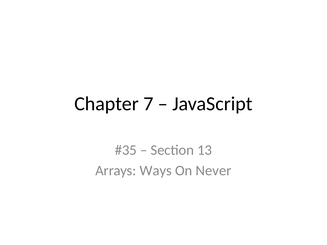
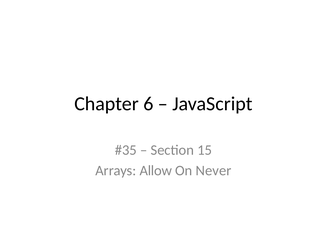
7: 7 -> 6
13: 13 -> 15
Ways: Ways -> Allow
